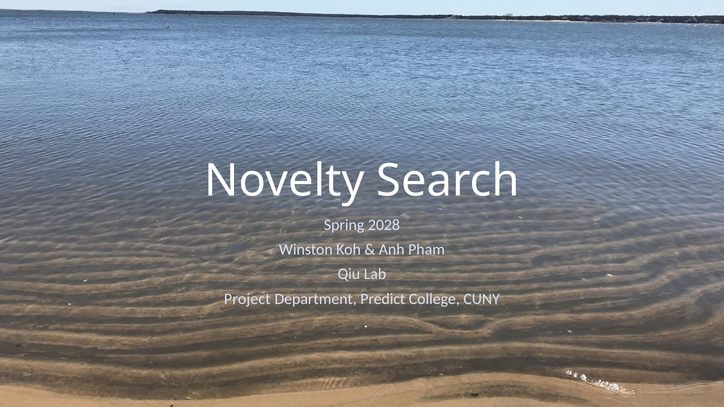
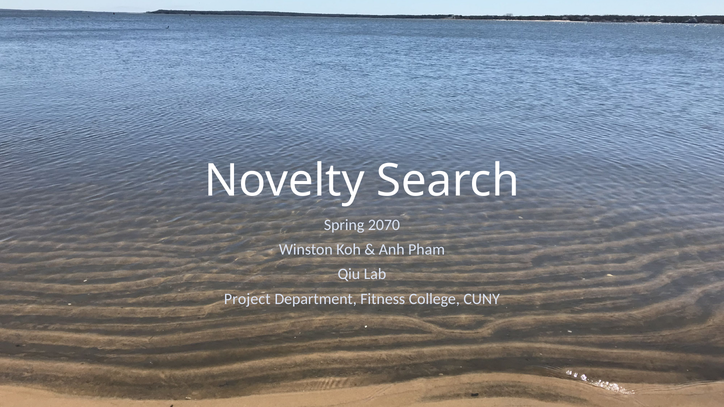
2028: 2028 -> 2070
Predict: Predict -> Fitness
